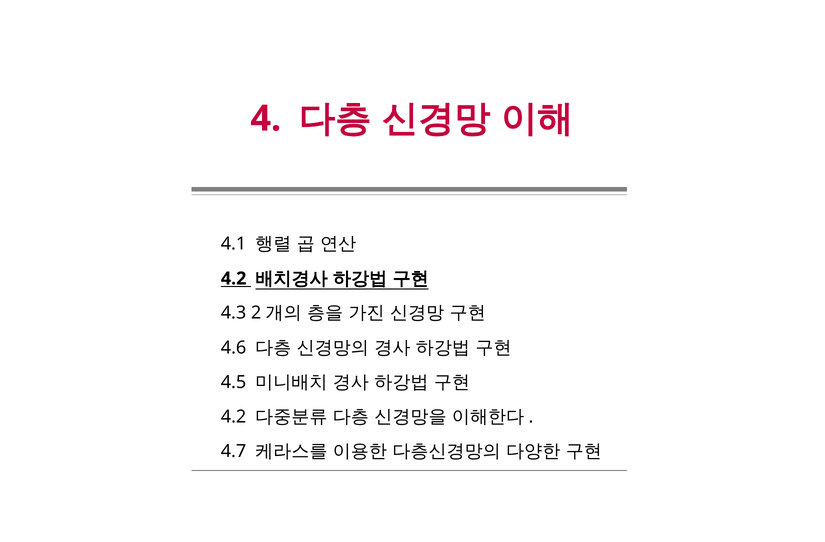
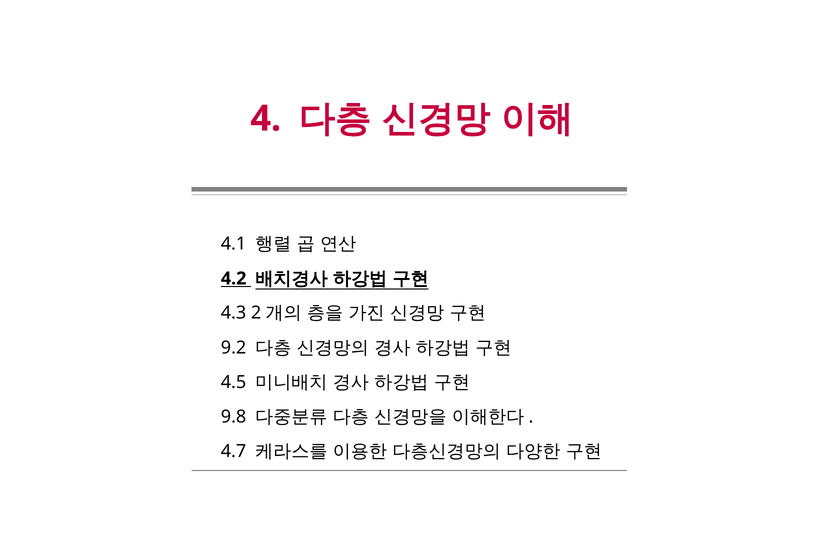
4.6: 4.6 -> 9.2
4.2 at (234, 417): 4.2 -> 9.8
